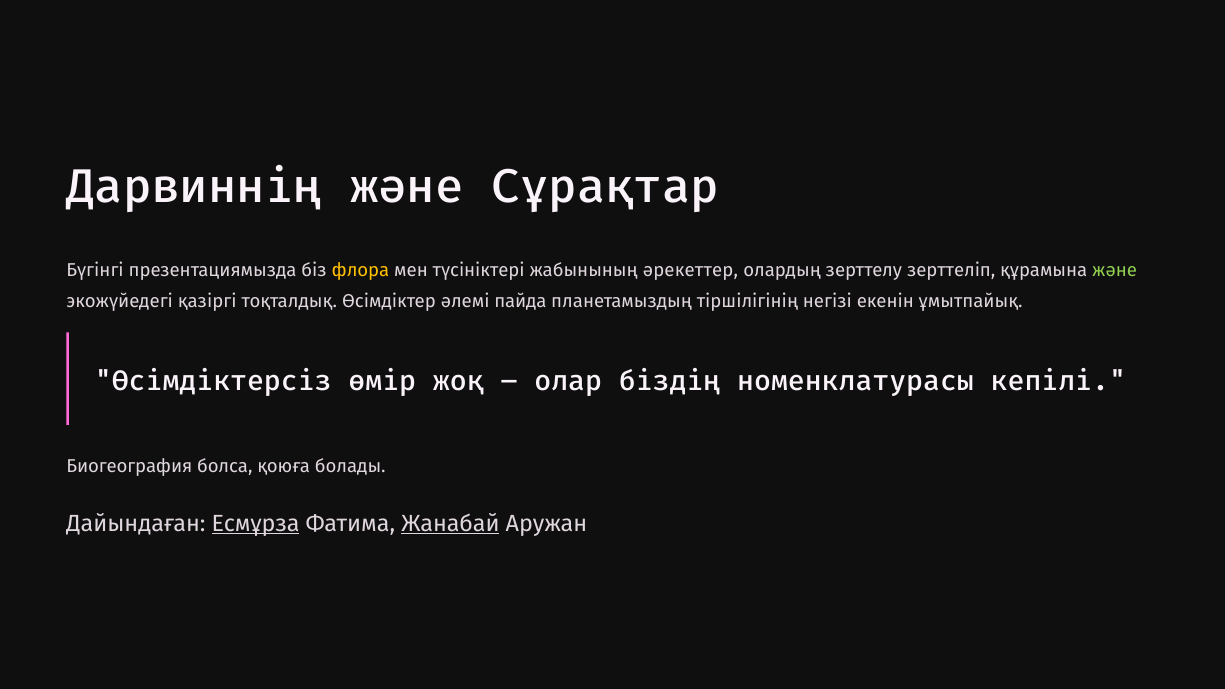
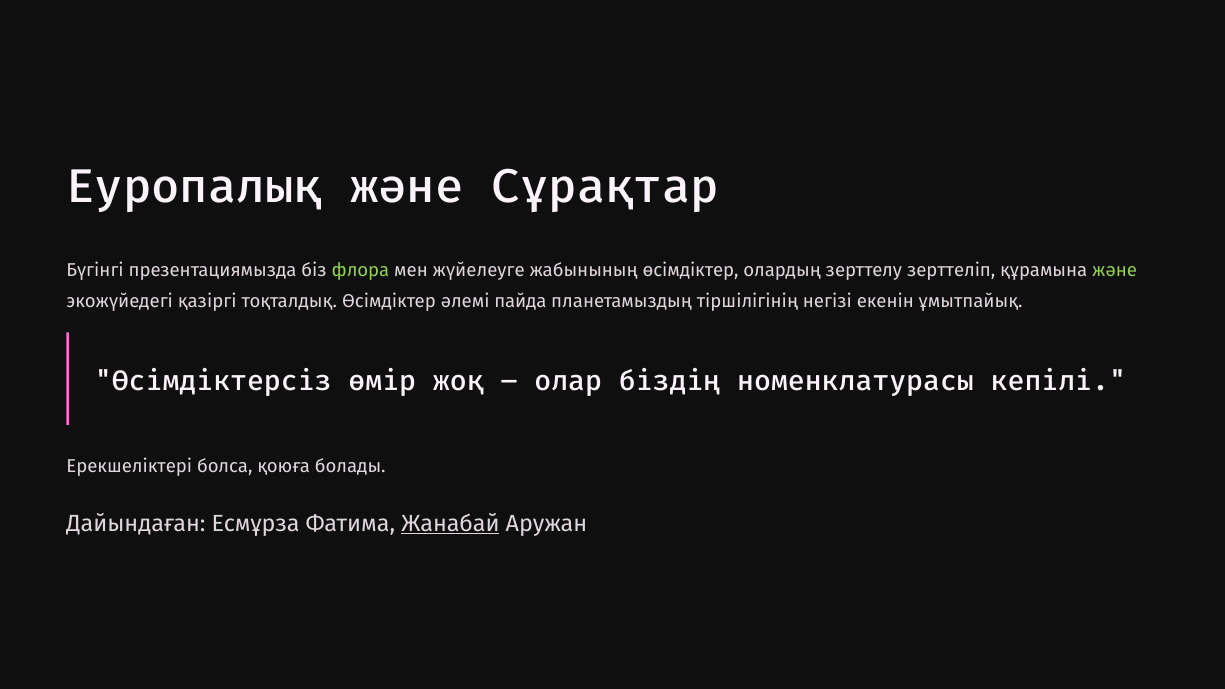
Дарвиннің: Дарвиннің -> Еуропалық
флора colour: yellow -> light green
түсініктері: түсініктері -> жүйелеуге
жабынының әрекеттер: әрекеттер -> өсімдіктер
Биогеография: Биогеография -> Ерекшеліктері
Есмұрза underline: present -> none
